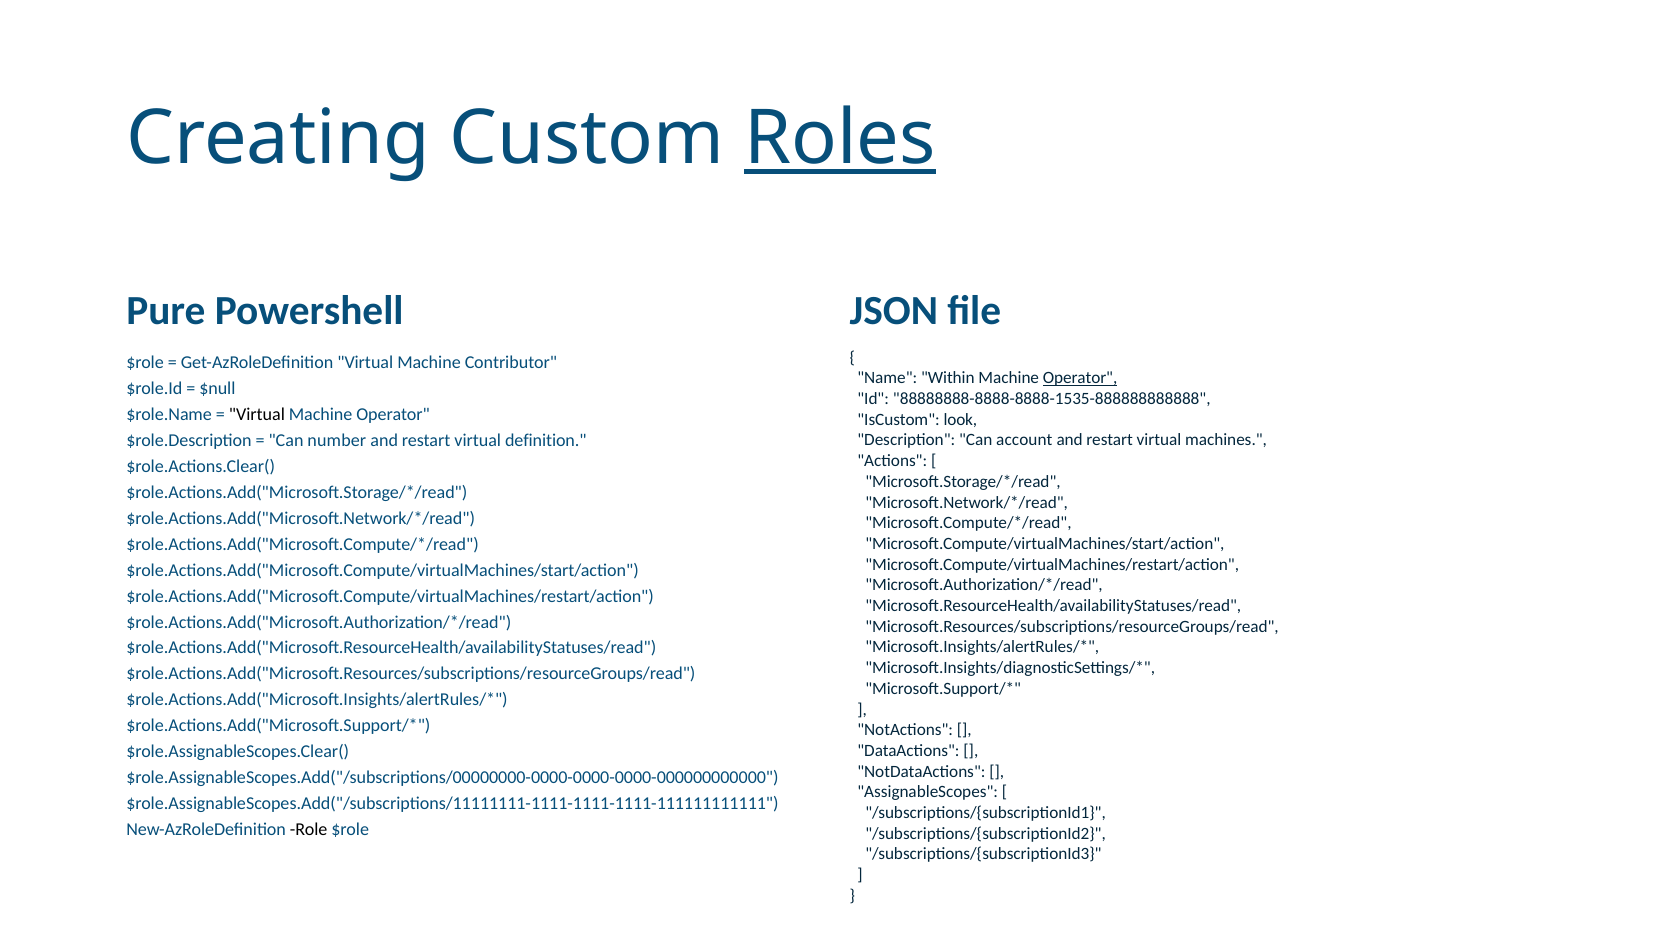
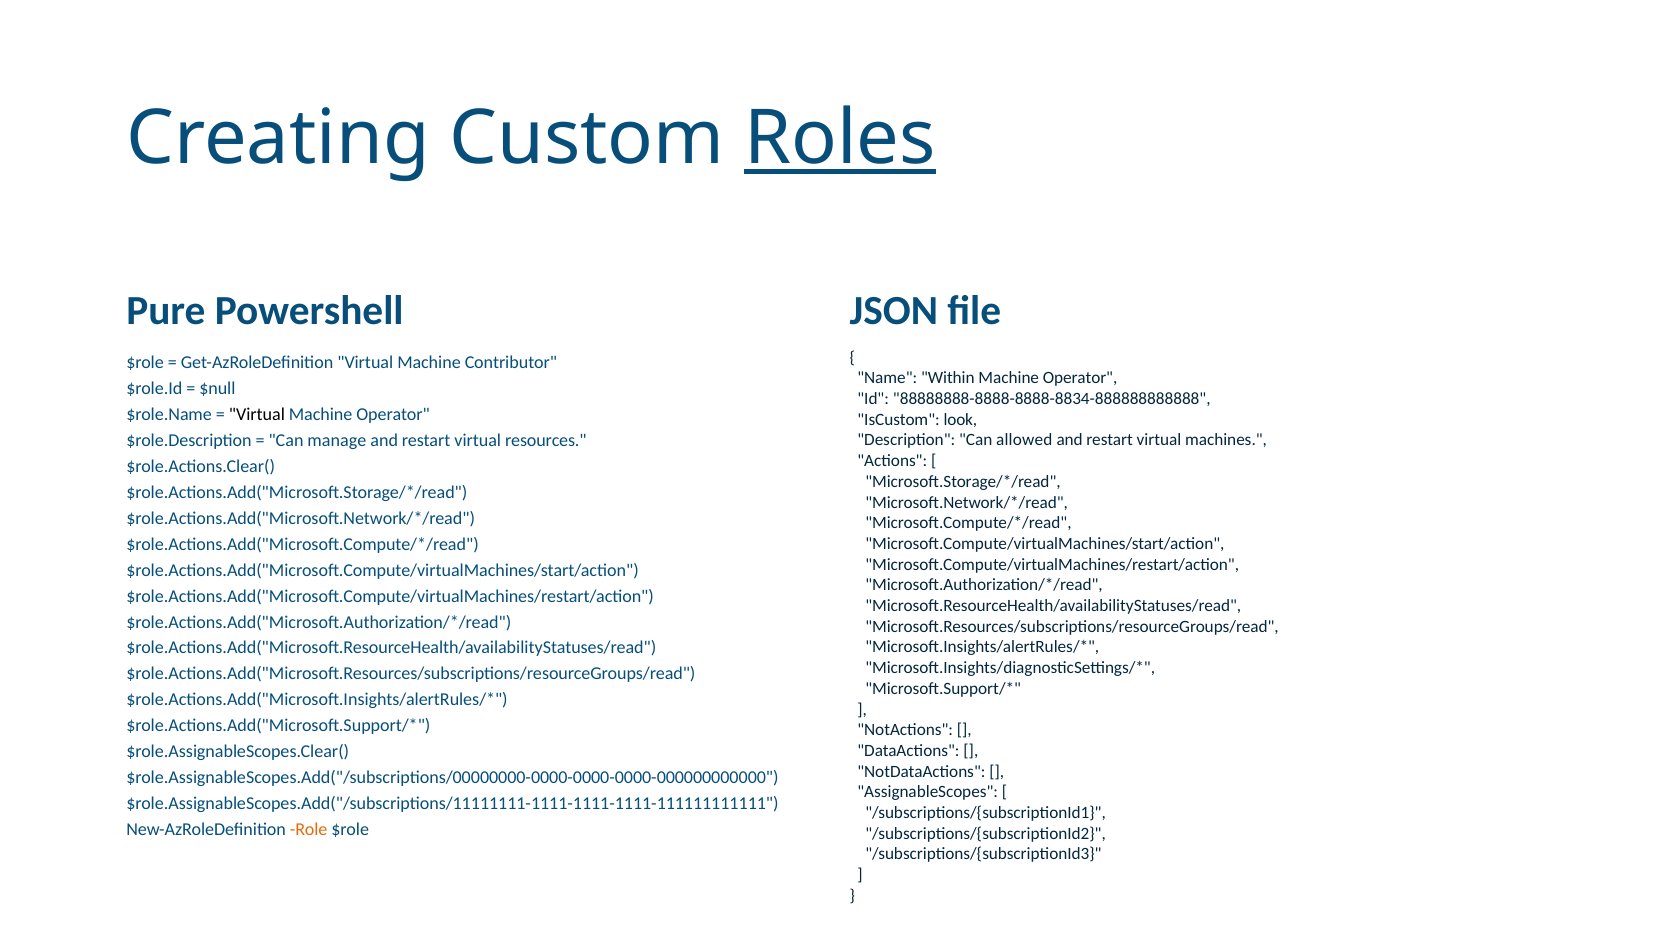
Operator at (1080, 378) underline: present -> none
88888888-8888-8888-1535-888888888888: 88888888-8888-8888-1535-888888888888 -> 88888888-8888-8888-8834-888888888888
number: number -> manage
definition: definition -> resources
account: account -> allowed
Role colour: black -> orange
